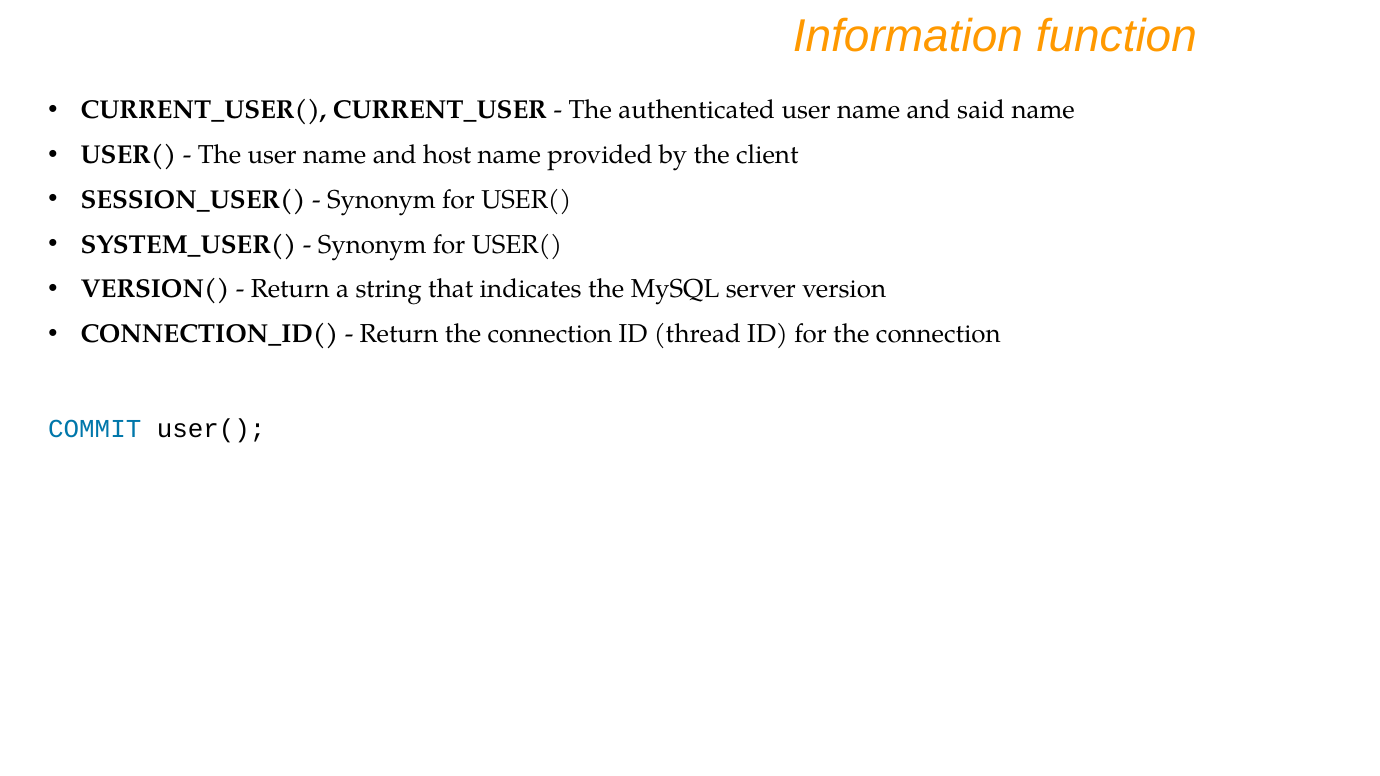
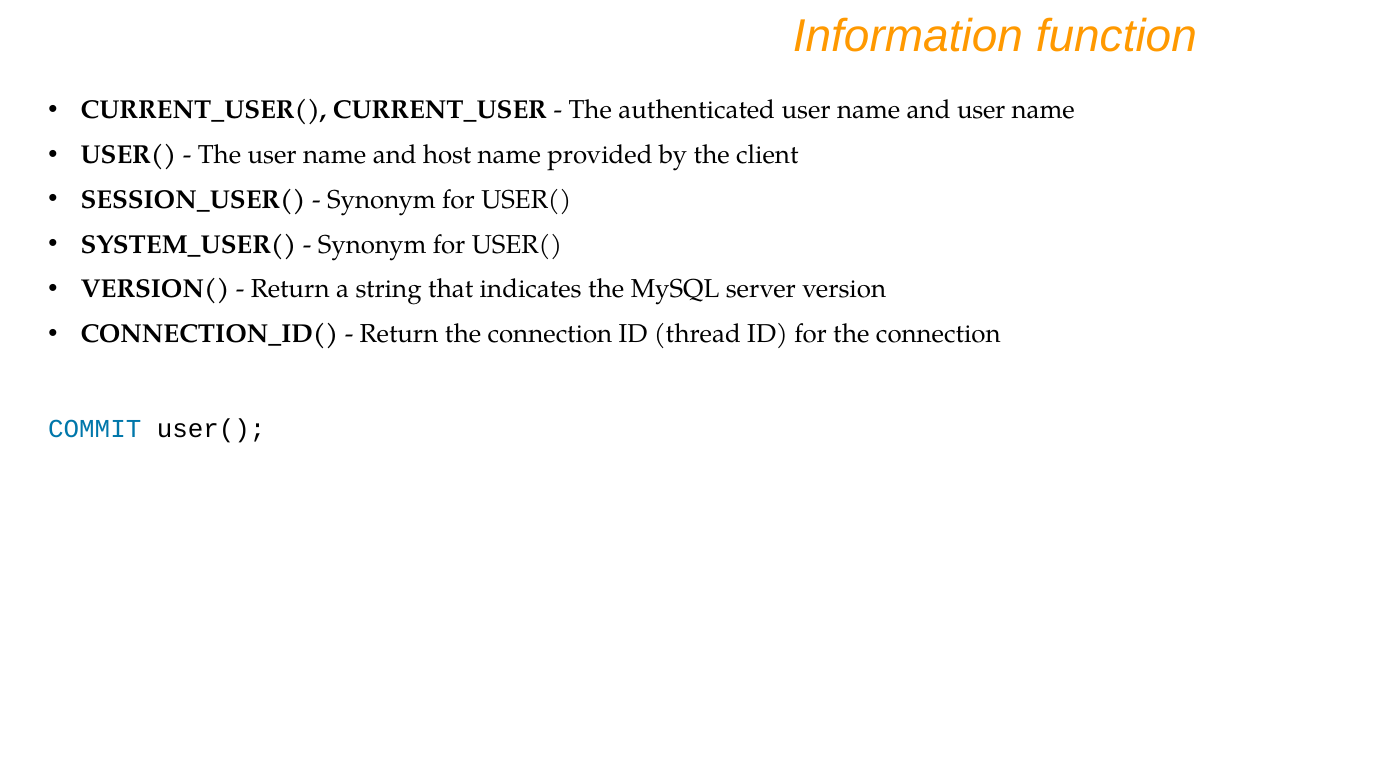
and said: said -> user
